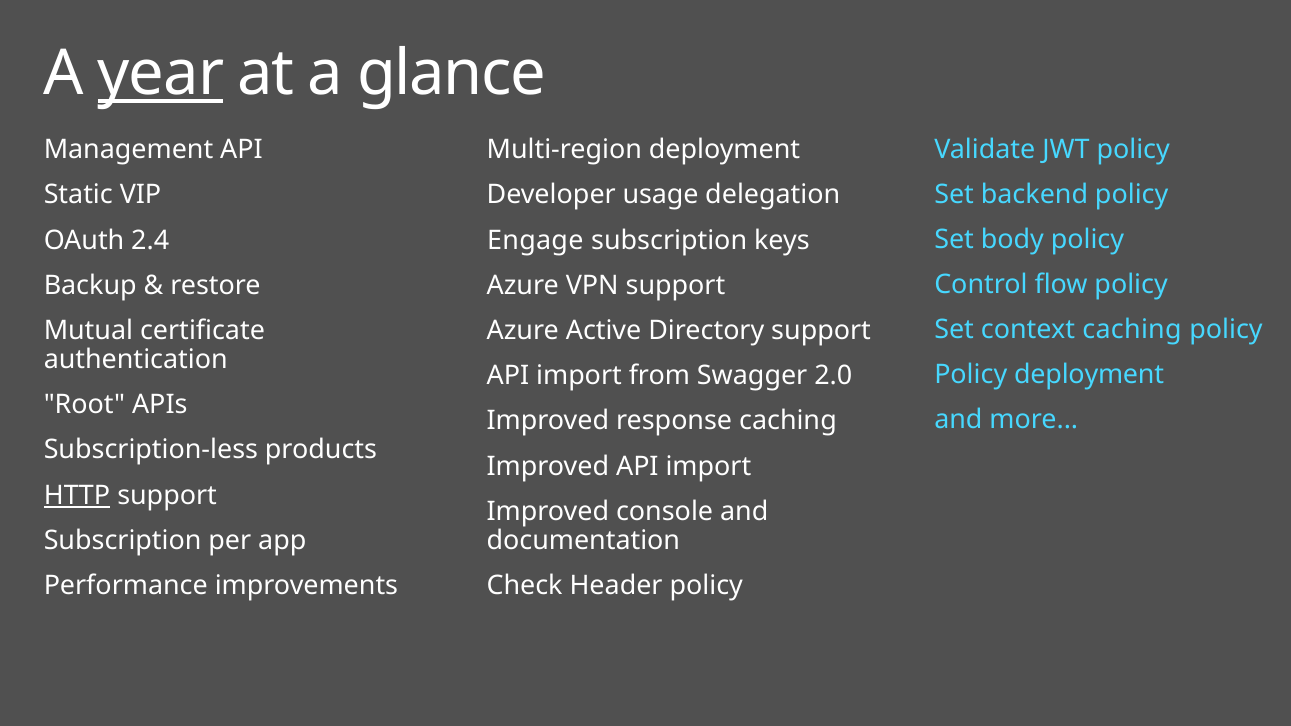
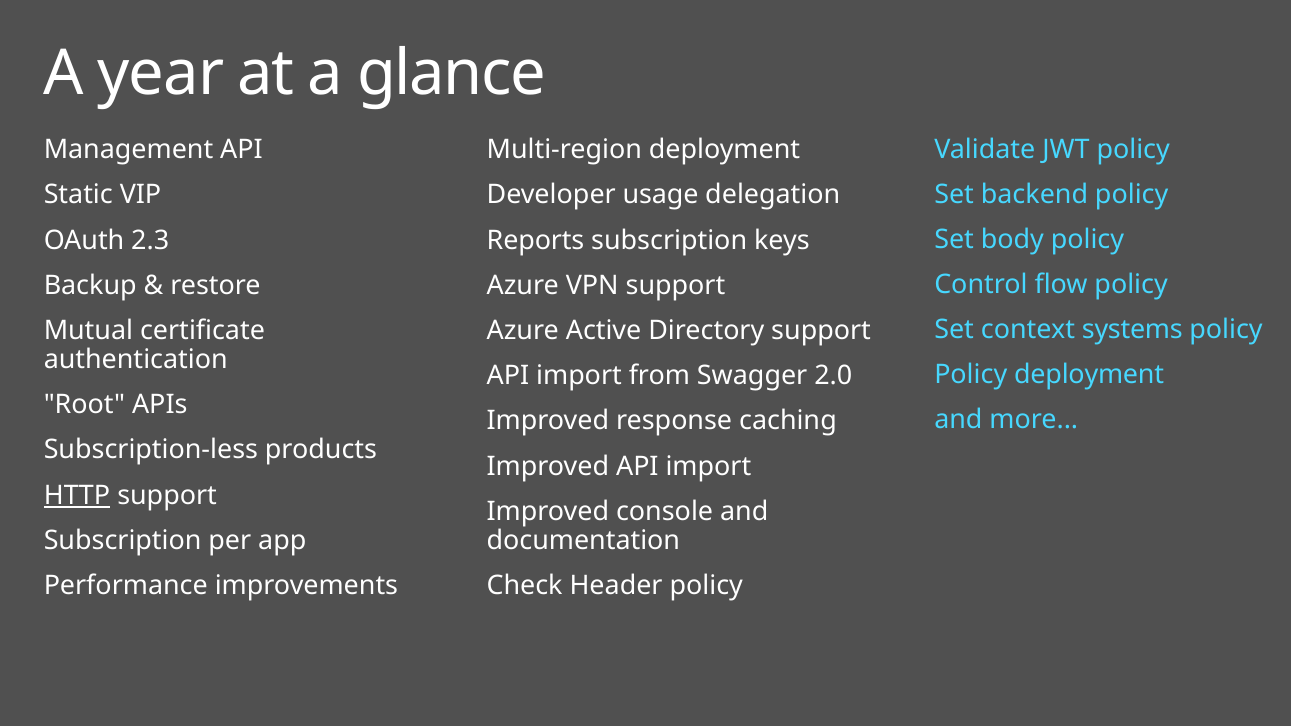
year underline: present -> none
2.4: 2.4 -> 2.3
Engage: Engage -> Reports
context caching: caching -> systems
